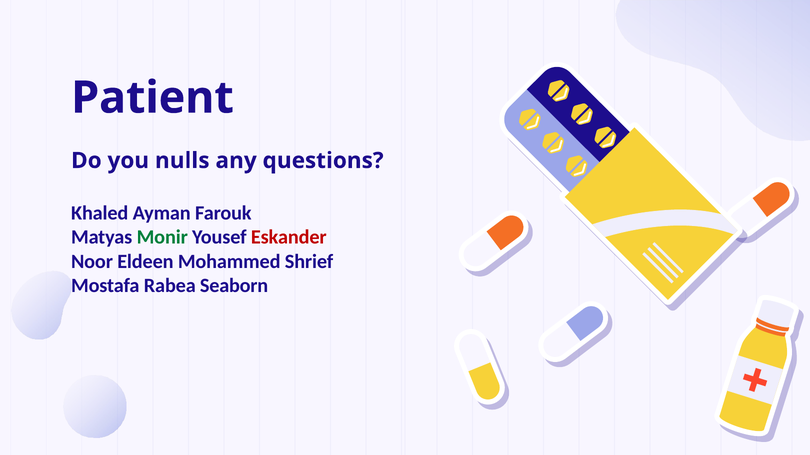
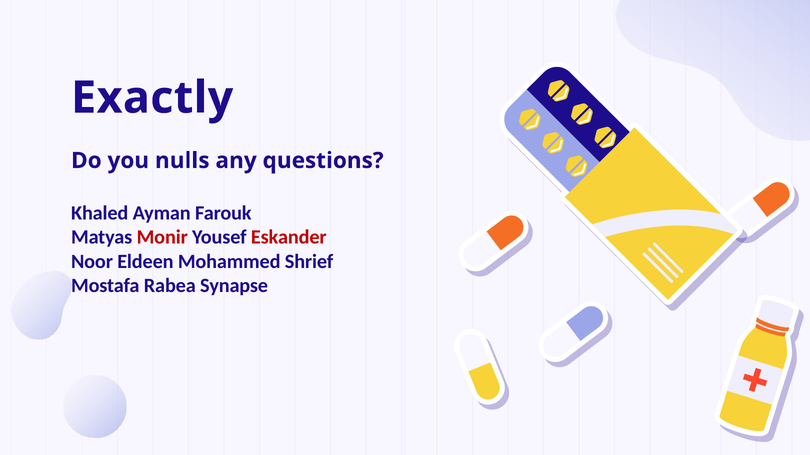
Patient: Patient -> Exactly
Monir colour: green -> red
Seaborn: Seaborn -> Synapse
